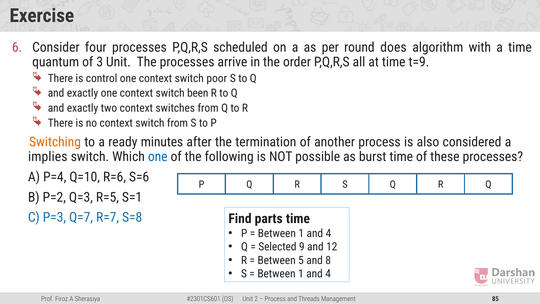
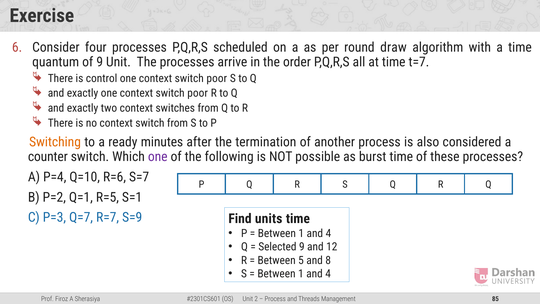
does: does -> draw
of 3: 3 -> 9
t=9: t=9 -> t=7
been at (198, 93): been -> poor
implies: implies -> counter
one at (158, 157) colour: blue -> purple
S=6: S=6 -> S=7
Q=3: Q=3 -> Q=1
S=8: S=8 -> S=9
parts: parts -> units
